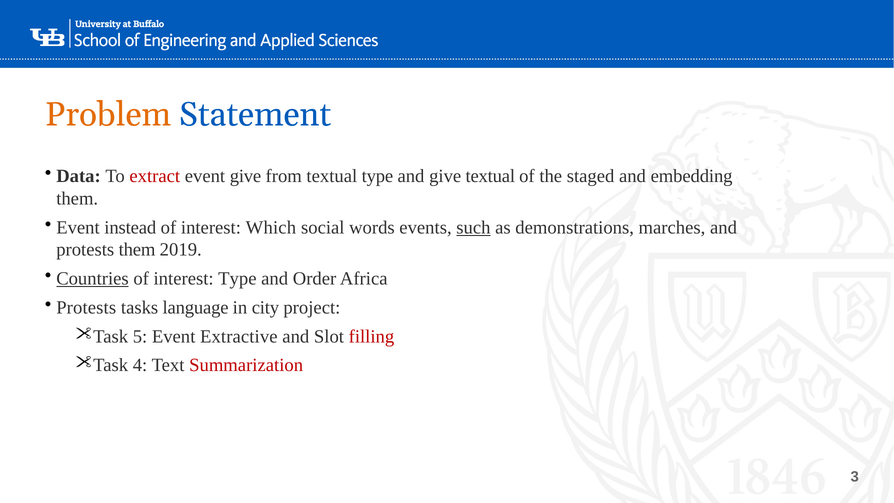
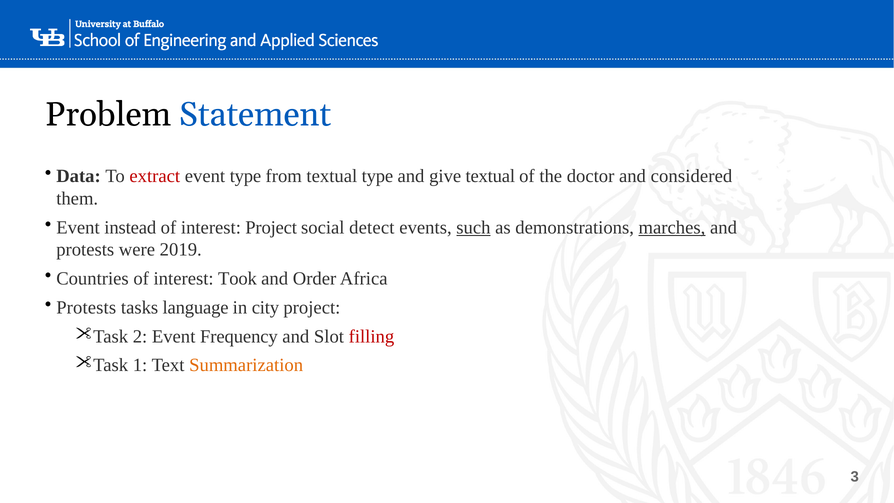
Problem colour: orange -> black
event give: give -> type
staged: staged -> doctor
embedding: embedding -> considered
interest Which: Which -> Project
words: words -> detect
marches underline: none -> present
protests them: them -> were
Countries underline: present -> none
interest Type: Type -> Took
5: 5 -> 2
Extractive: Extractive -> Frequency
4: 4 -> 1
Summarization colour: red -> orange
